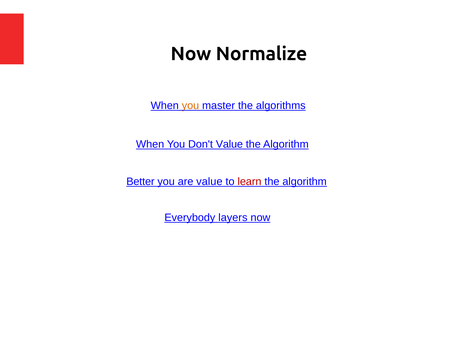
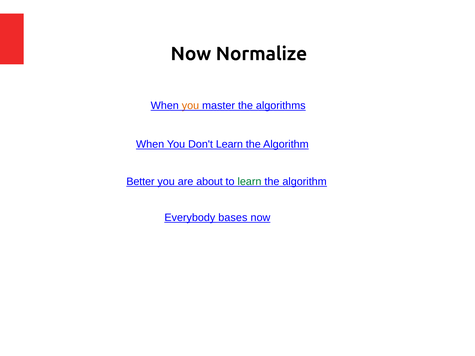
Don't Value: Value -> Learn
are value: value -> about
learn at (250, 182) colour: red -> green
layers: layers -> bases
